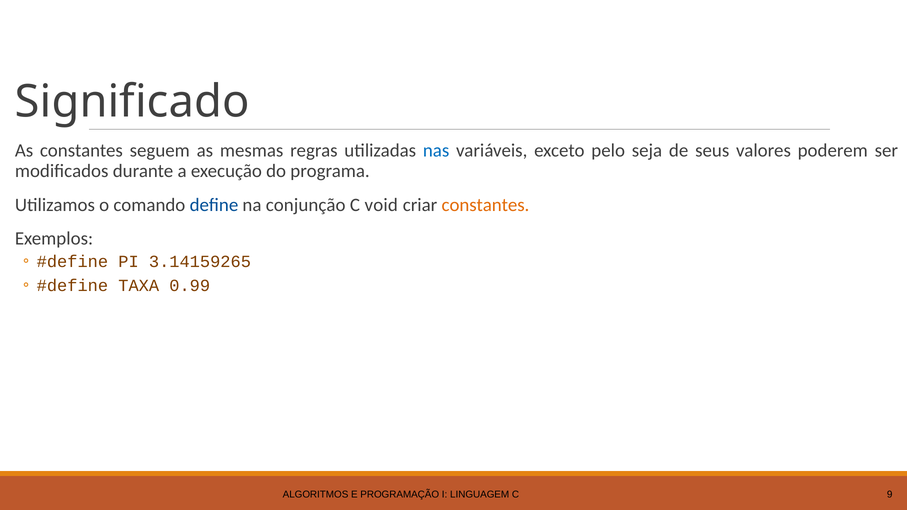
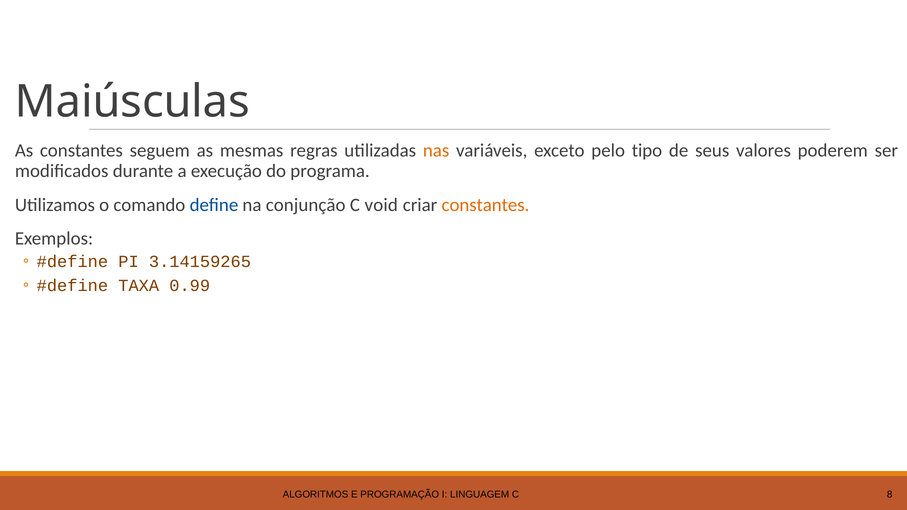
Significado: Significado -> Maiúsculas
nas colour: blue -> orange
seja: seja -> tipo
9: 9 -> 8
